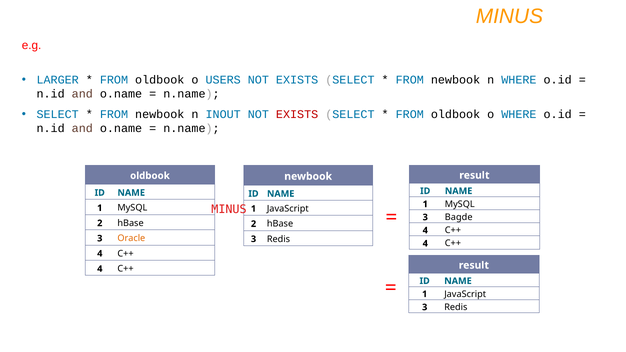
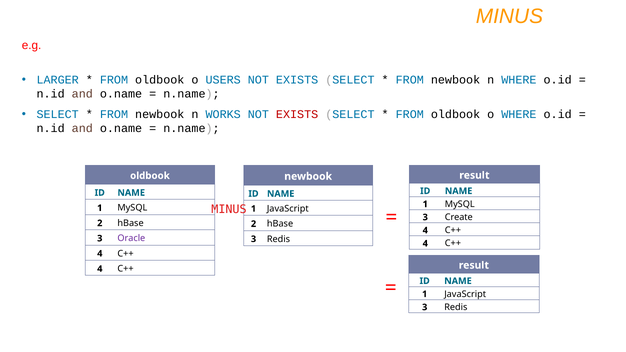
INOUT: INOUT -> WORKS
Bagde: Bagde -> Create
Oracle colour: orange -> purple
